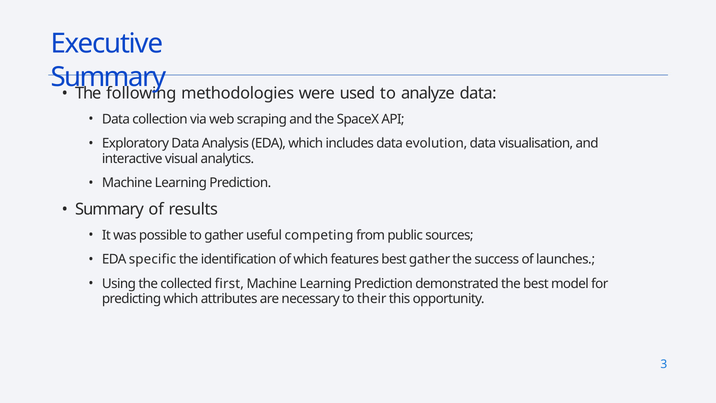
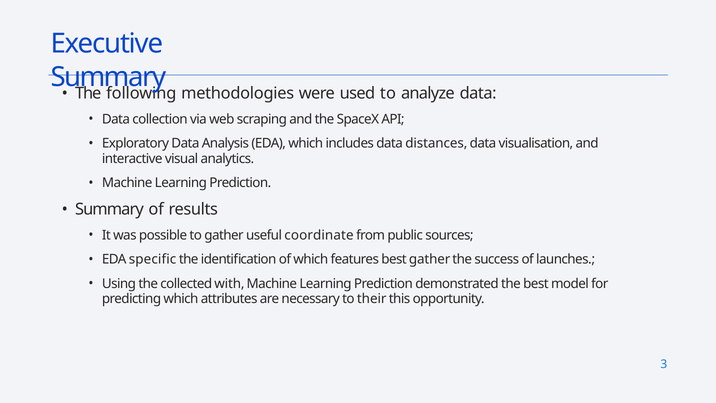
evolution: evolution -> distances
competing: competing -> coordinate
first: first -> with
